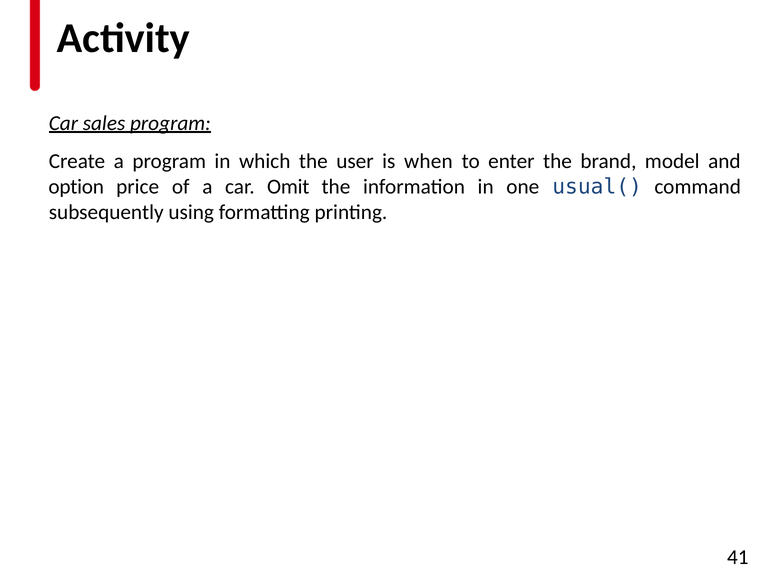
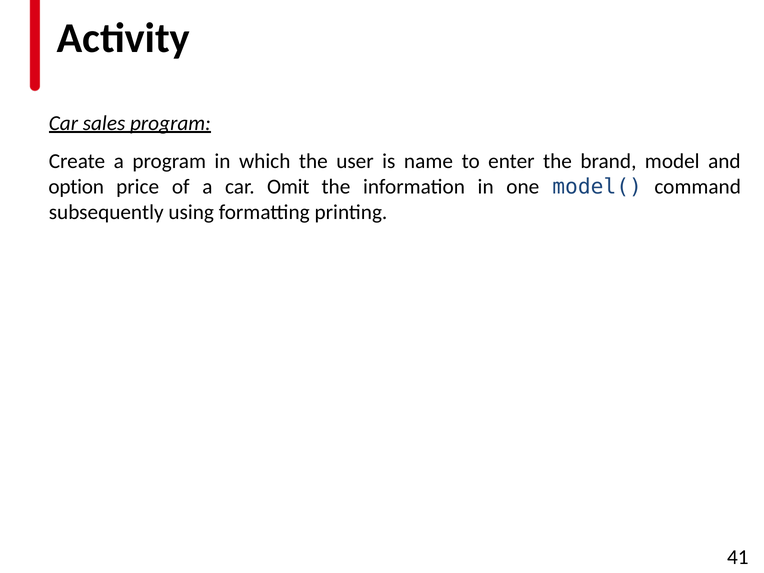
when: when -> name
usual(: usual( -> model(
